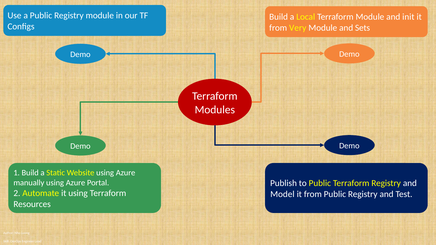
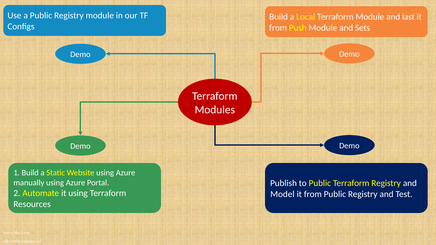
init: init -> last
Very: Very -> Push
